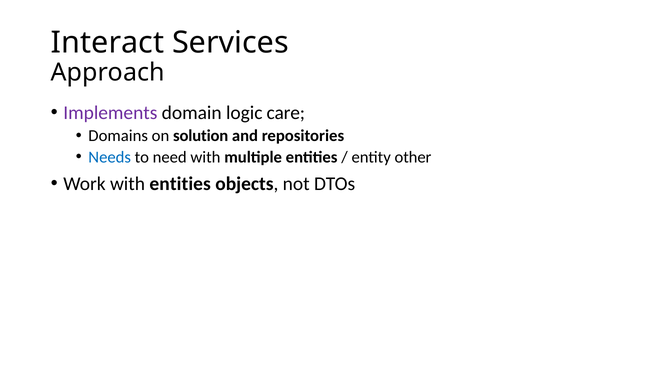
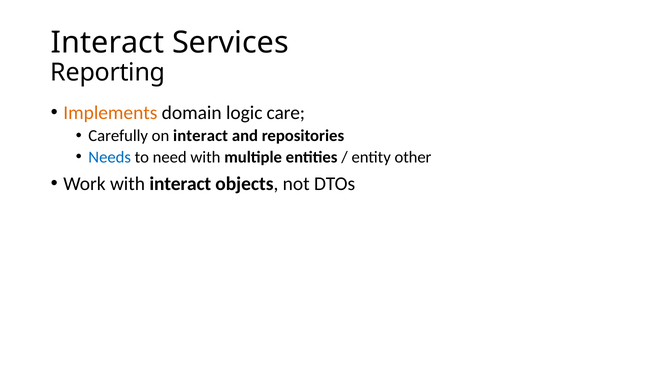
Approach: Approach -> Reporting
Implements colour: purple -> orange
Domains: Domains -> Carefully
on solution: solution -> interact
with entities: entities -> interact
